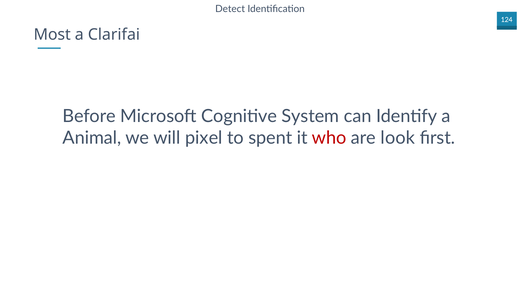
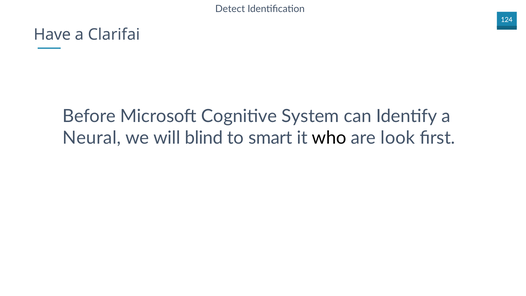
Most: Most -> Have
Animal: Animal -> Neural
pixel: pixel -> blind
spent: spent -> smart
who colour: red -> black
